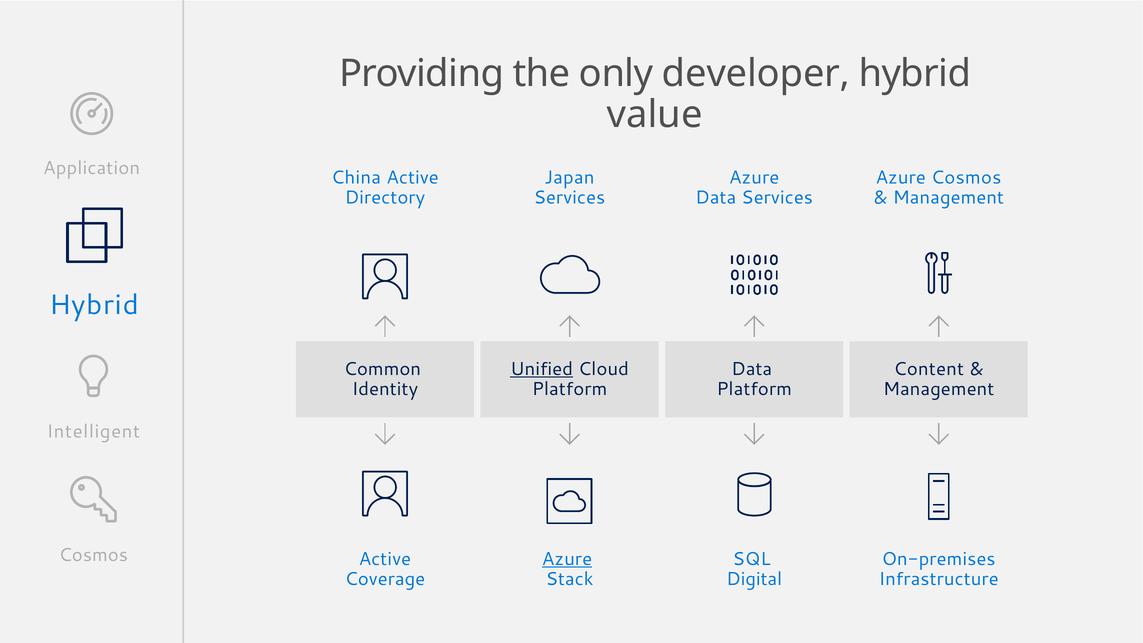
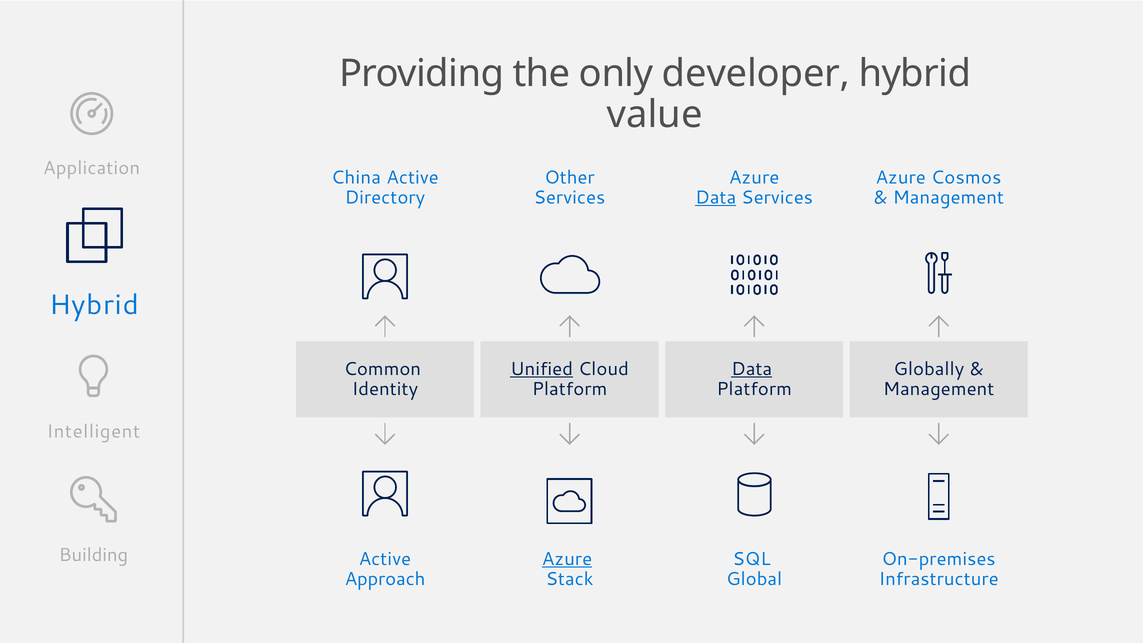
Japan: Japan -> Other
Data at (716, 198) underline: none -> present
Data at (752, 369) underline: none -> present
Content: Content -> Globally
Cosmos at (93, 555): Cosmos -> Building
Coverage: Coverage -> Approach
Digital: Digital -> Global
